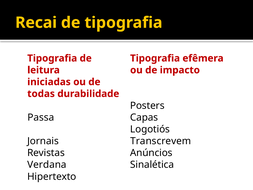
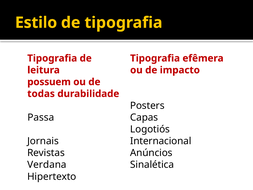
Recai: Recai -> Estilo
iniciadas: iniciadas -> possuem
Transcrevem: Transcrevem -> Internacional
